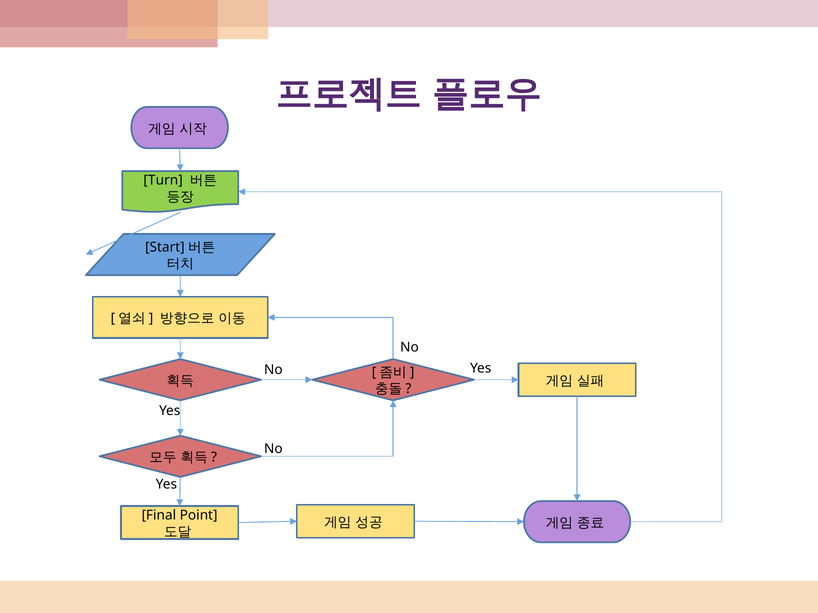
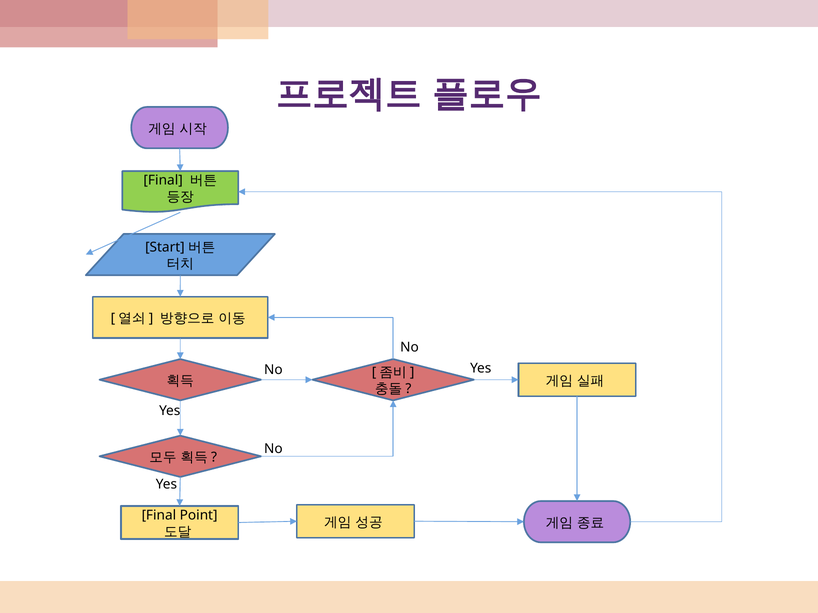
Turn at (163, 181): Turn -> Final
